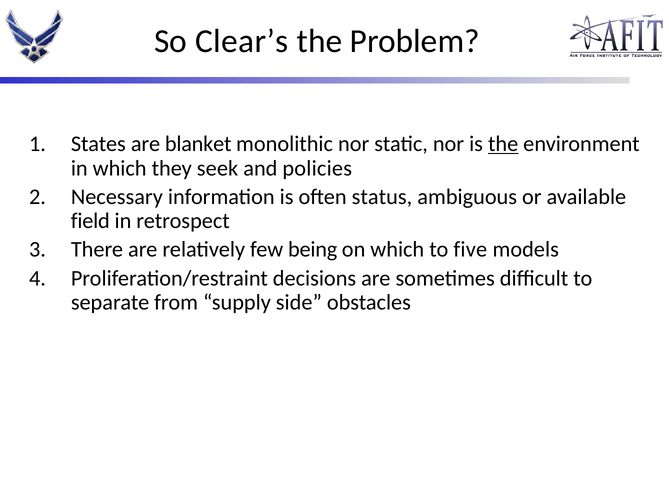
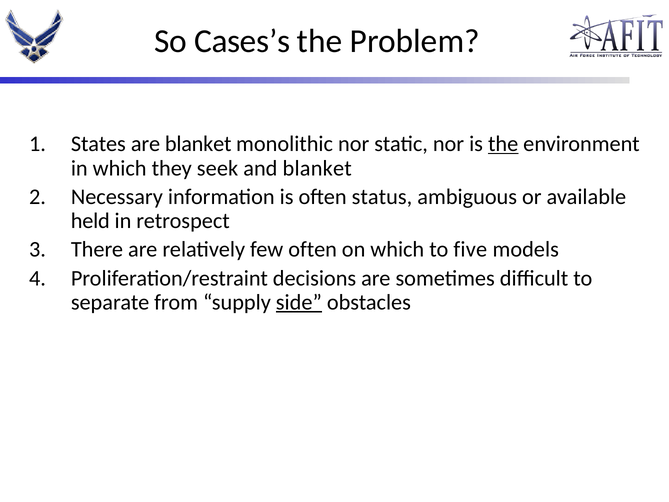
Clear’s: Clear’s -> Cases’s
and policies: policies -> blanket
field: field -> held
few being: being -> often
side underline: none -> present
